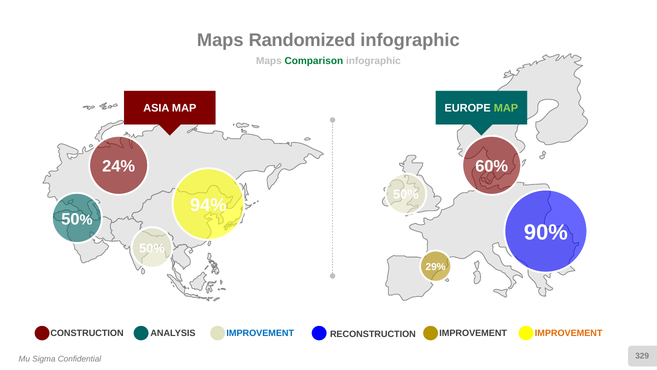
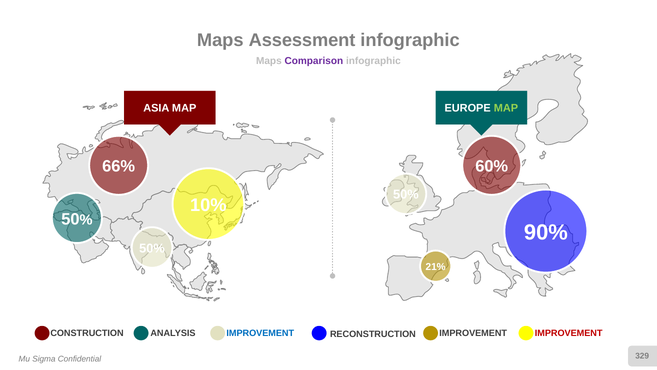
Randomized: Randomized -> Assessment
Comparison colour: green -> purple
24%: 24% -> 66%
94%: 94% -> 10%
29%: 29% -> 21%
IMPROVEMENT at (569, 333) colour: orange -> red
